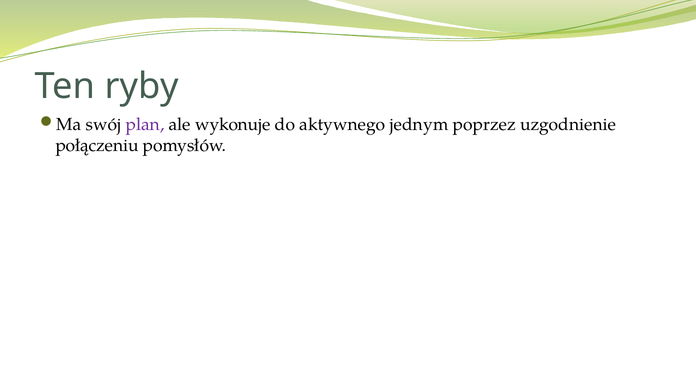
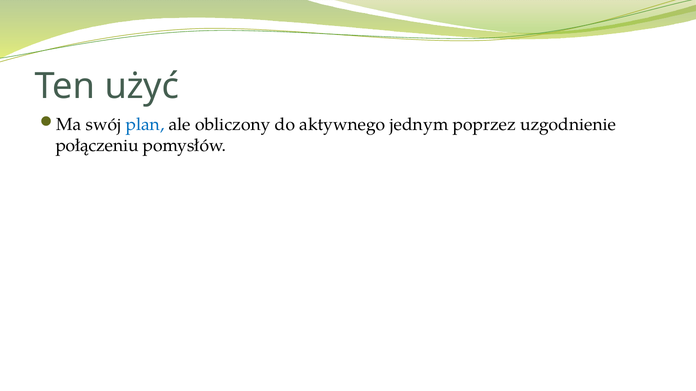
ryby: ryby -> użyć
plan colour: purple -> blue
wykonuje: wykonuje -> obliczony
